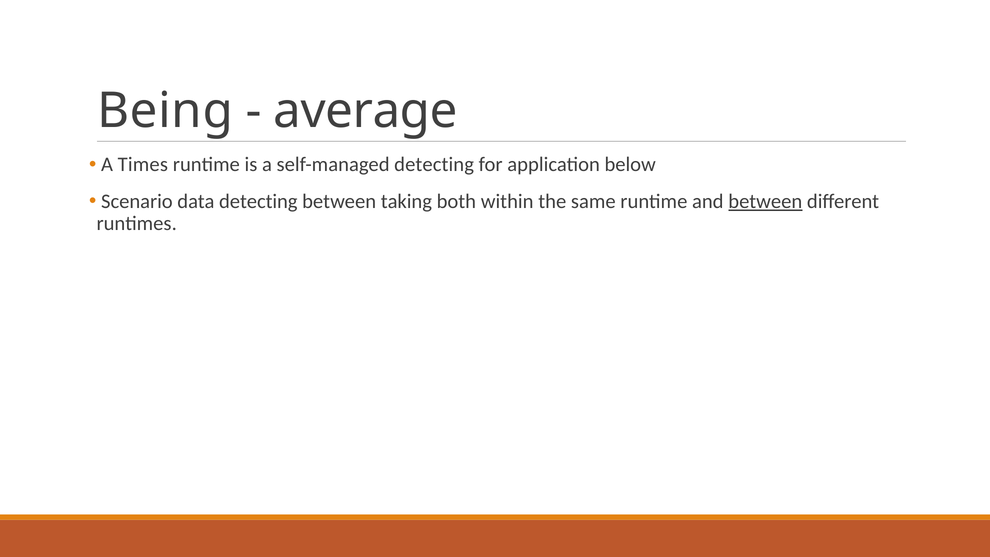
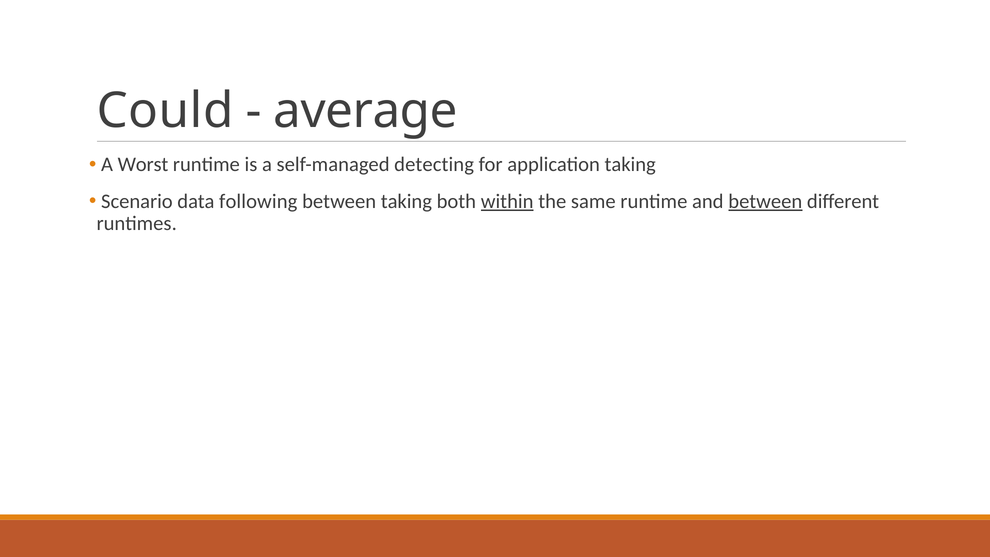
Being: Being -> Could
Times: Times -> Worst
application below: below -> taking
data detecting: detecting -> following
within underline: none -> present
